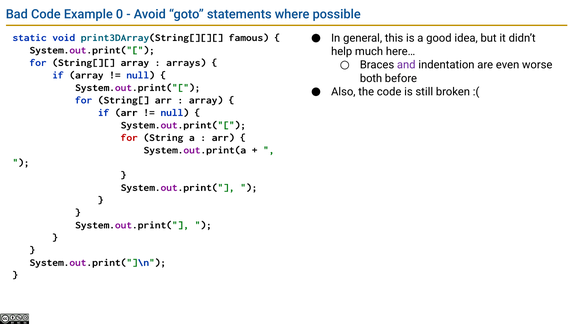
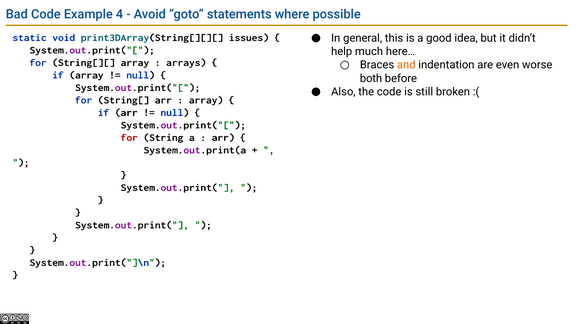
0: 0 -> 4
famous: famous -> issues
and colour: purple -> orange
